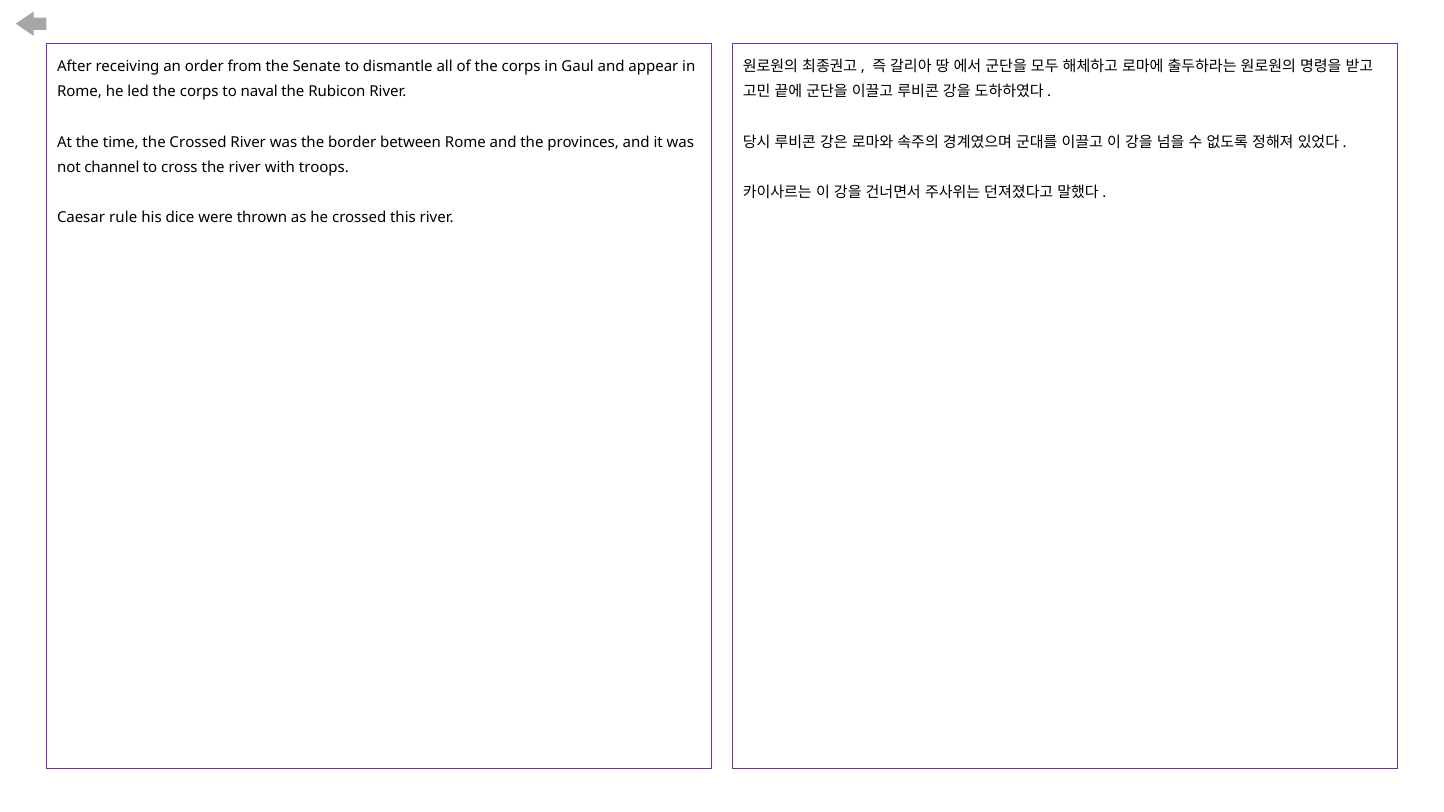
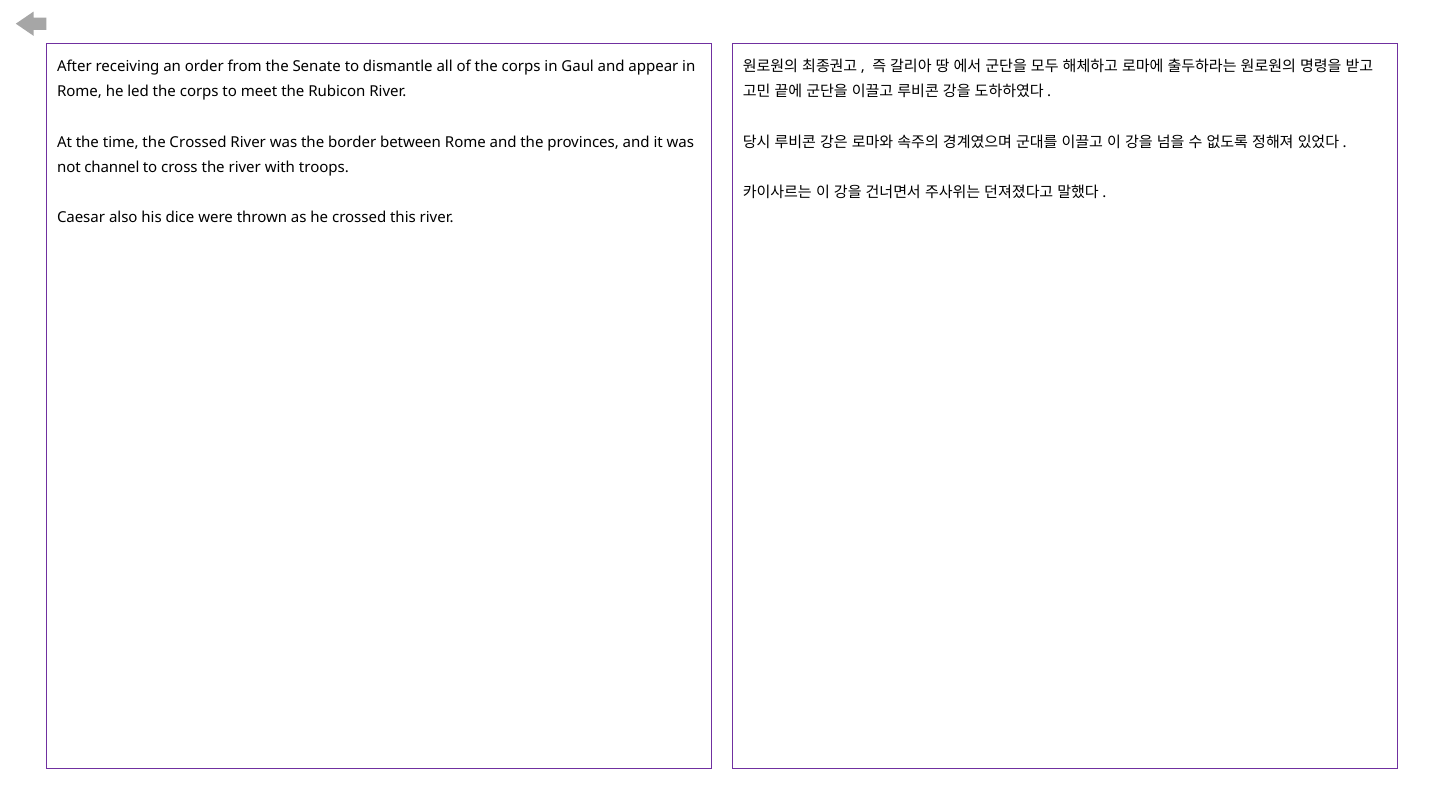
naval: naval -> meet
rule: rule -> also
